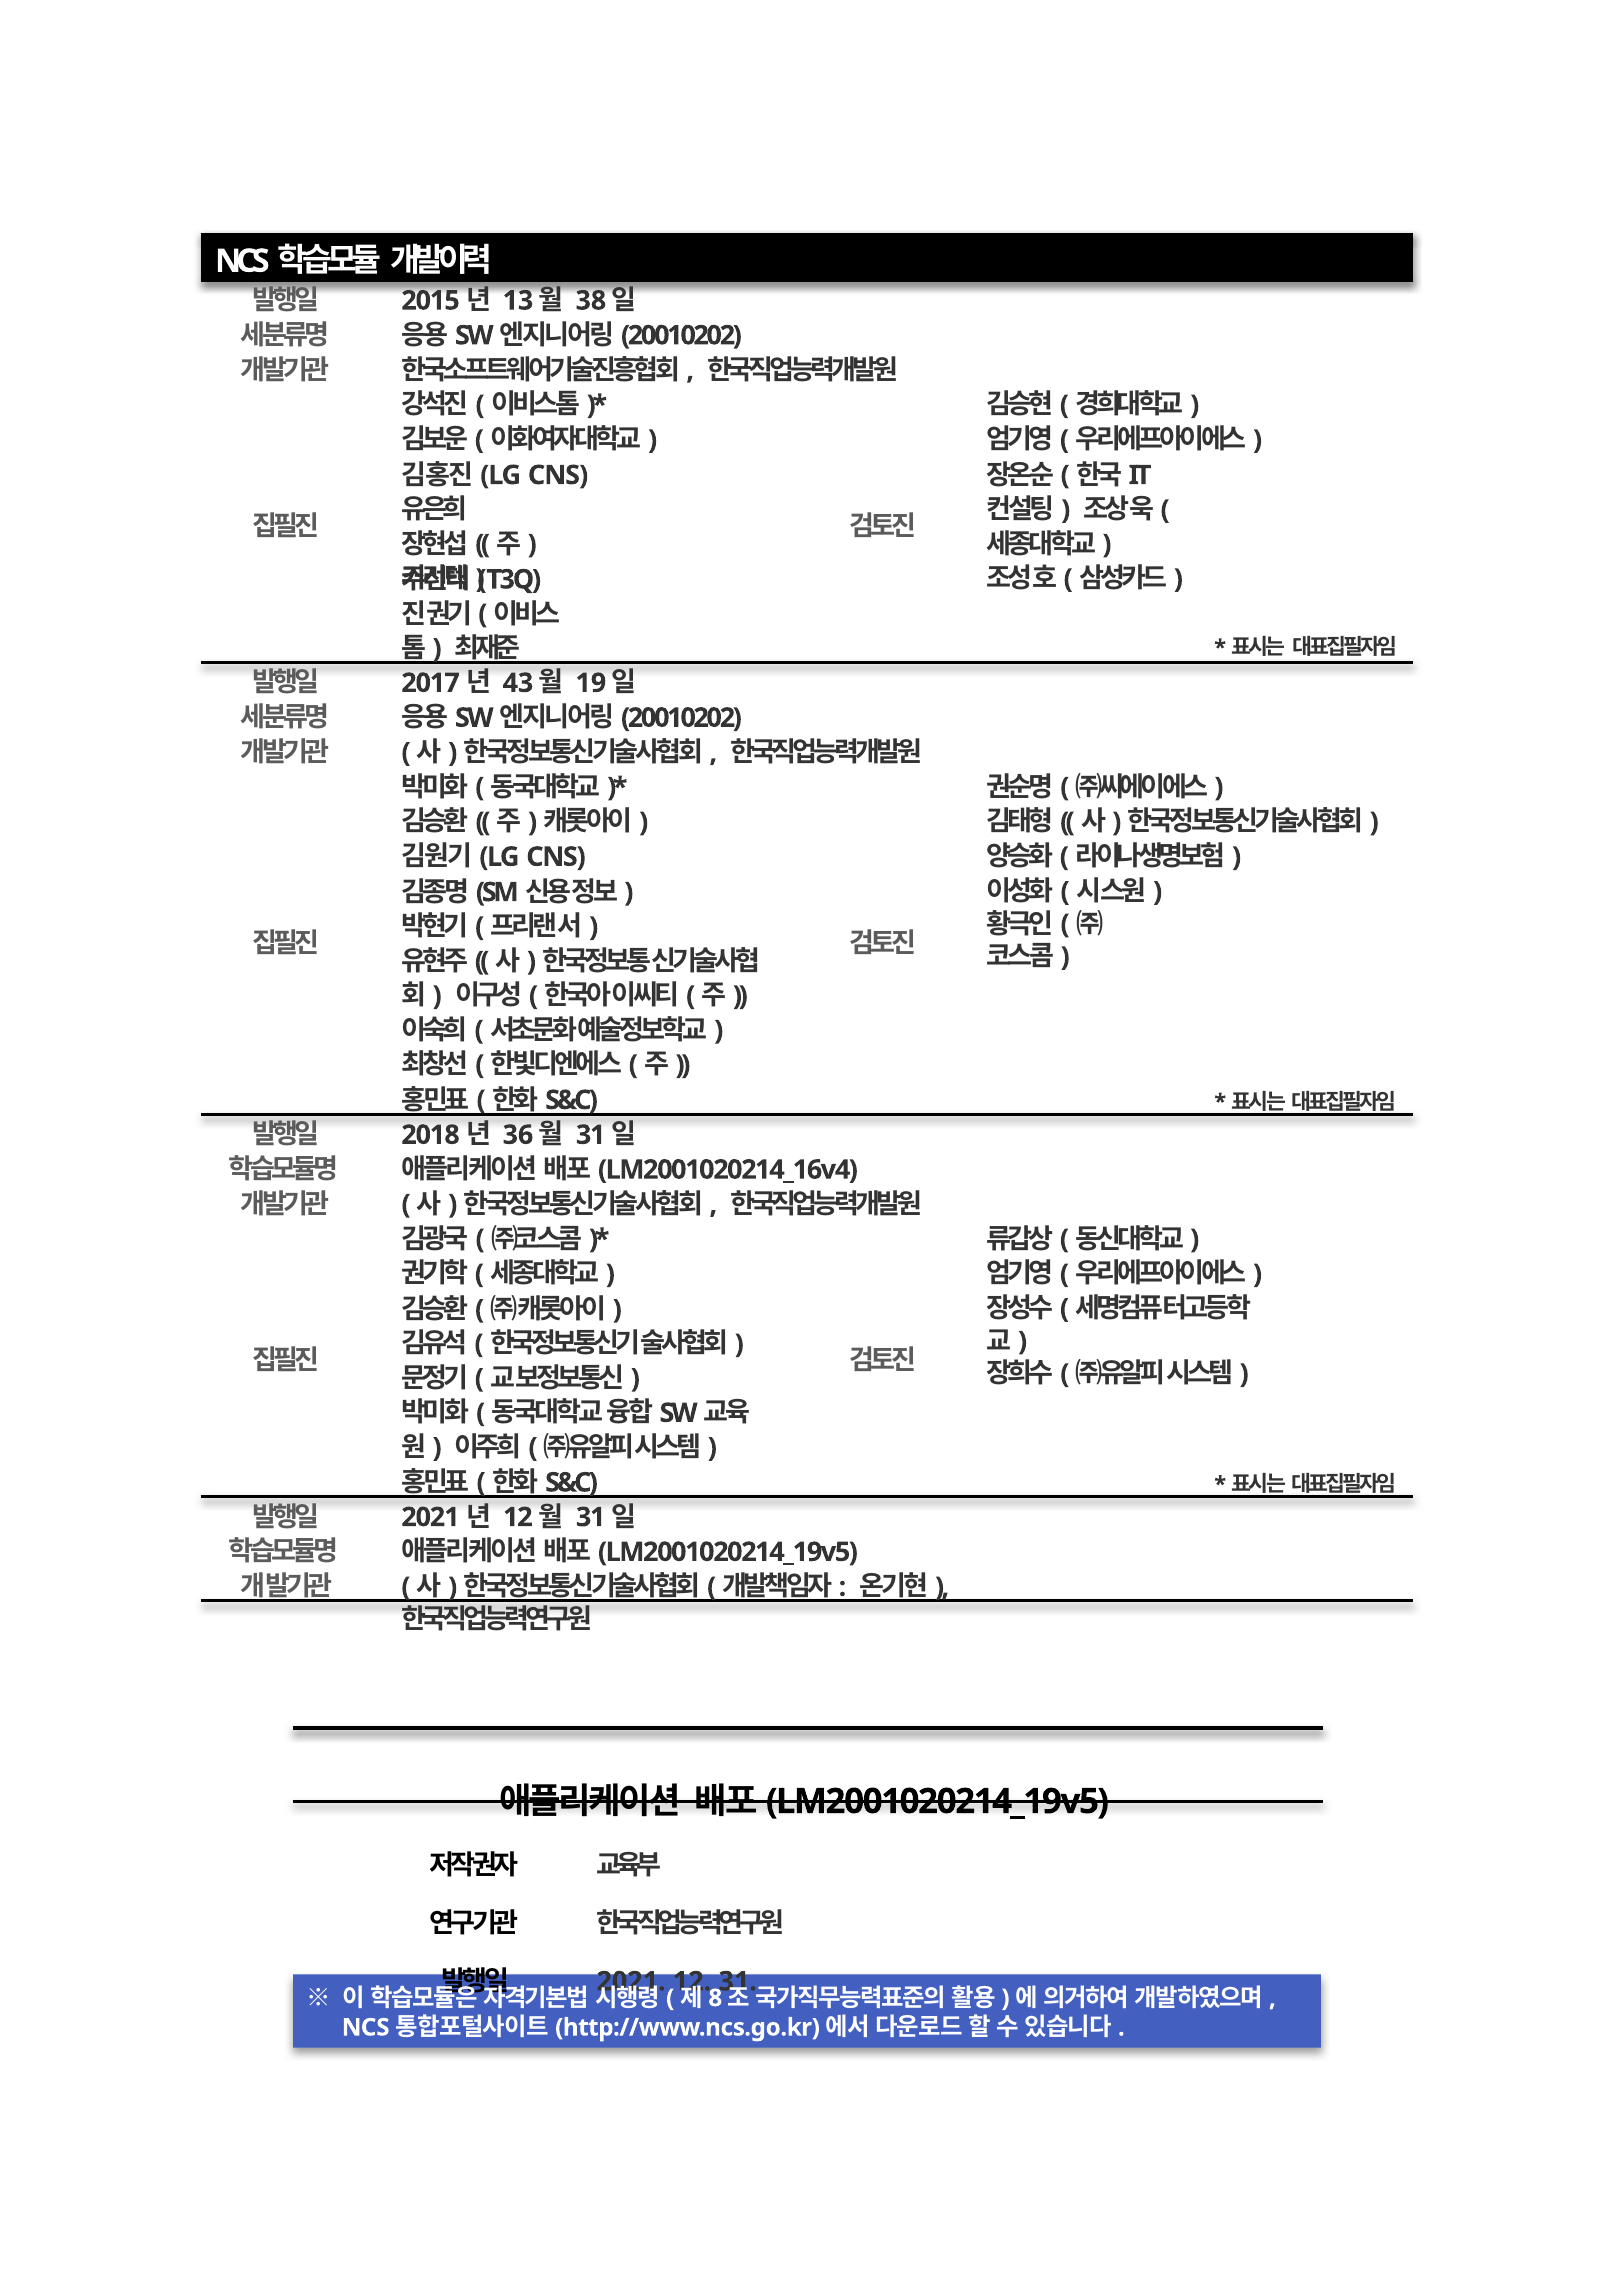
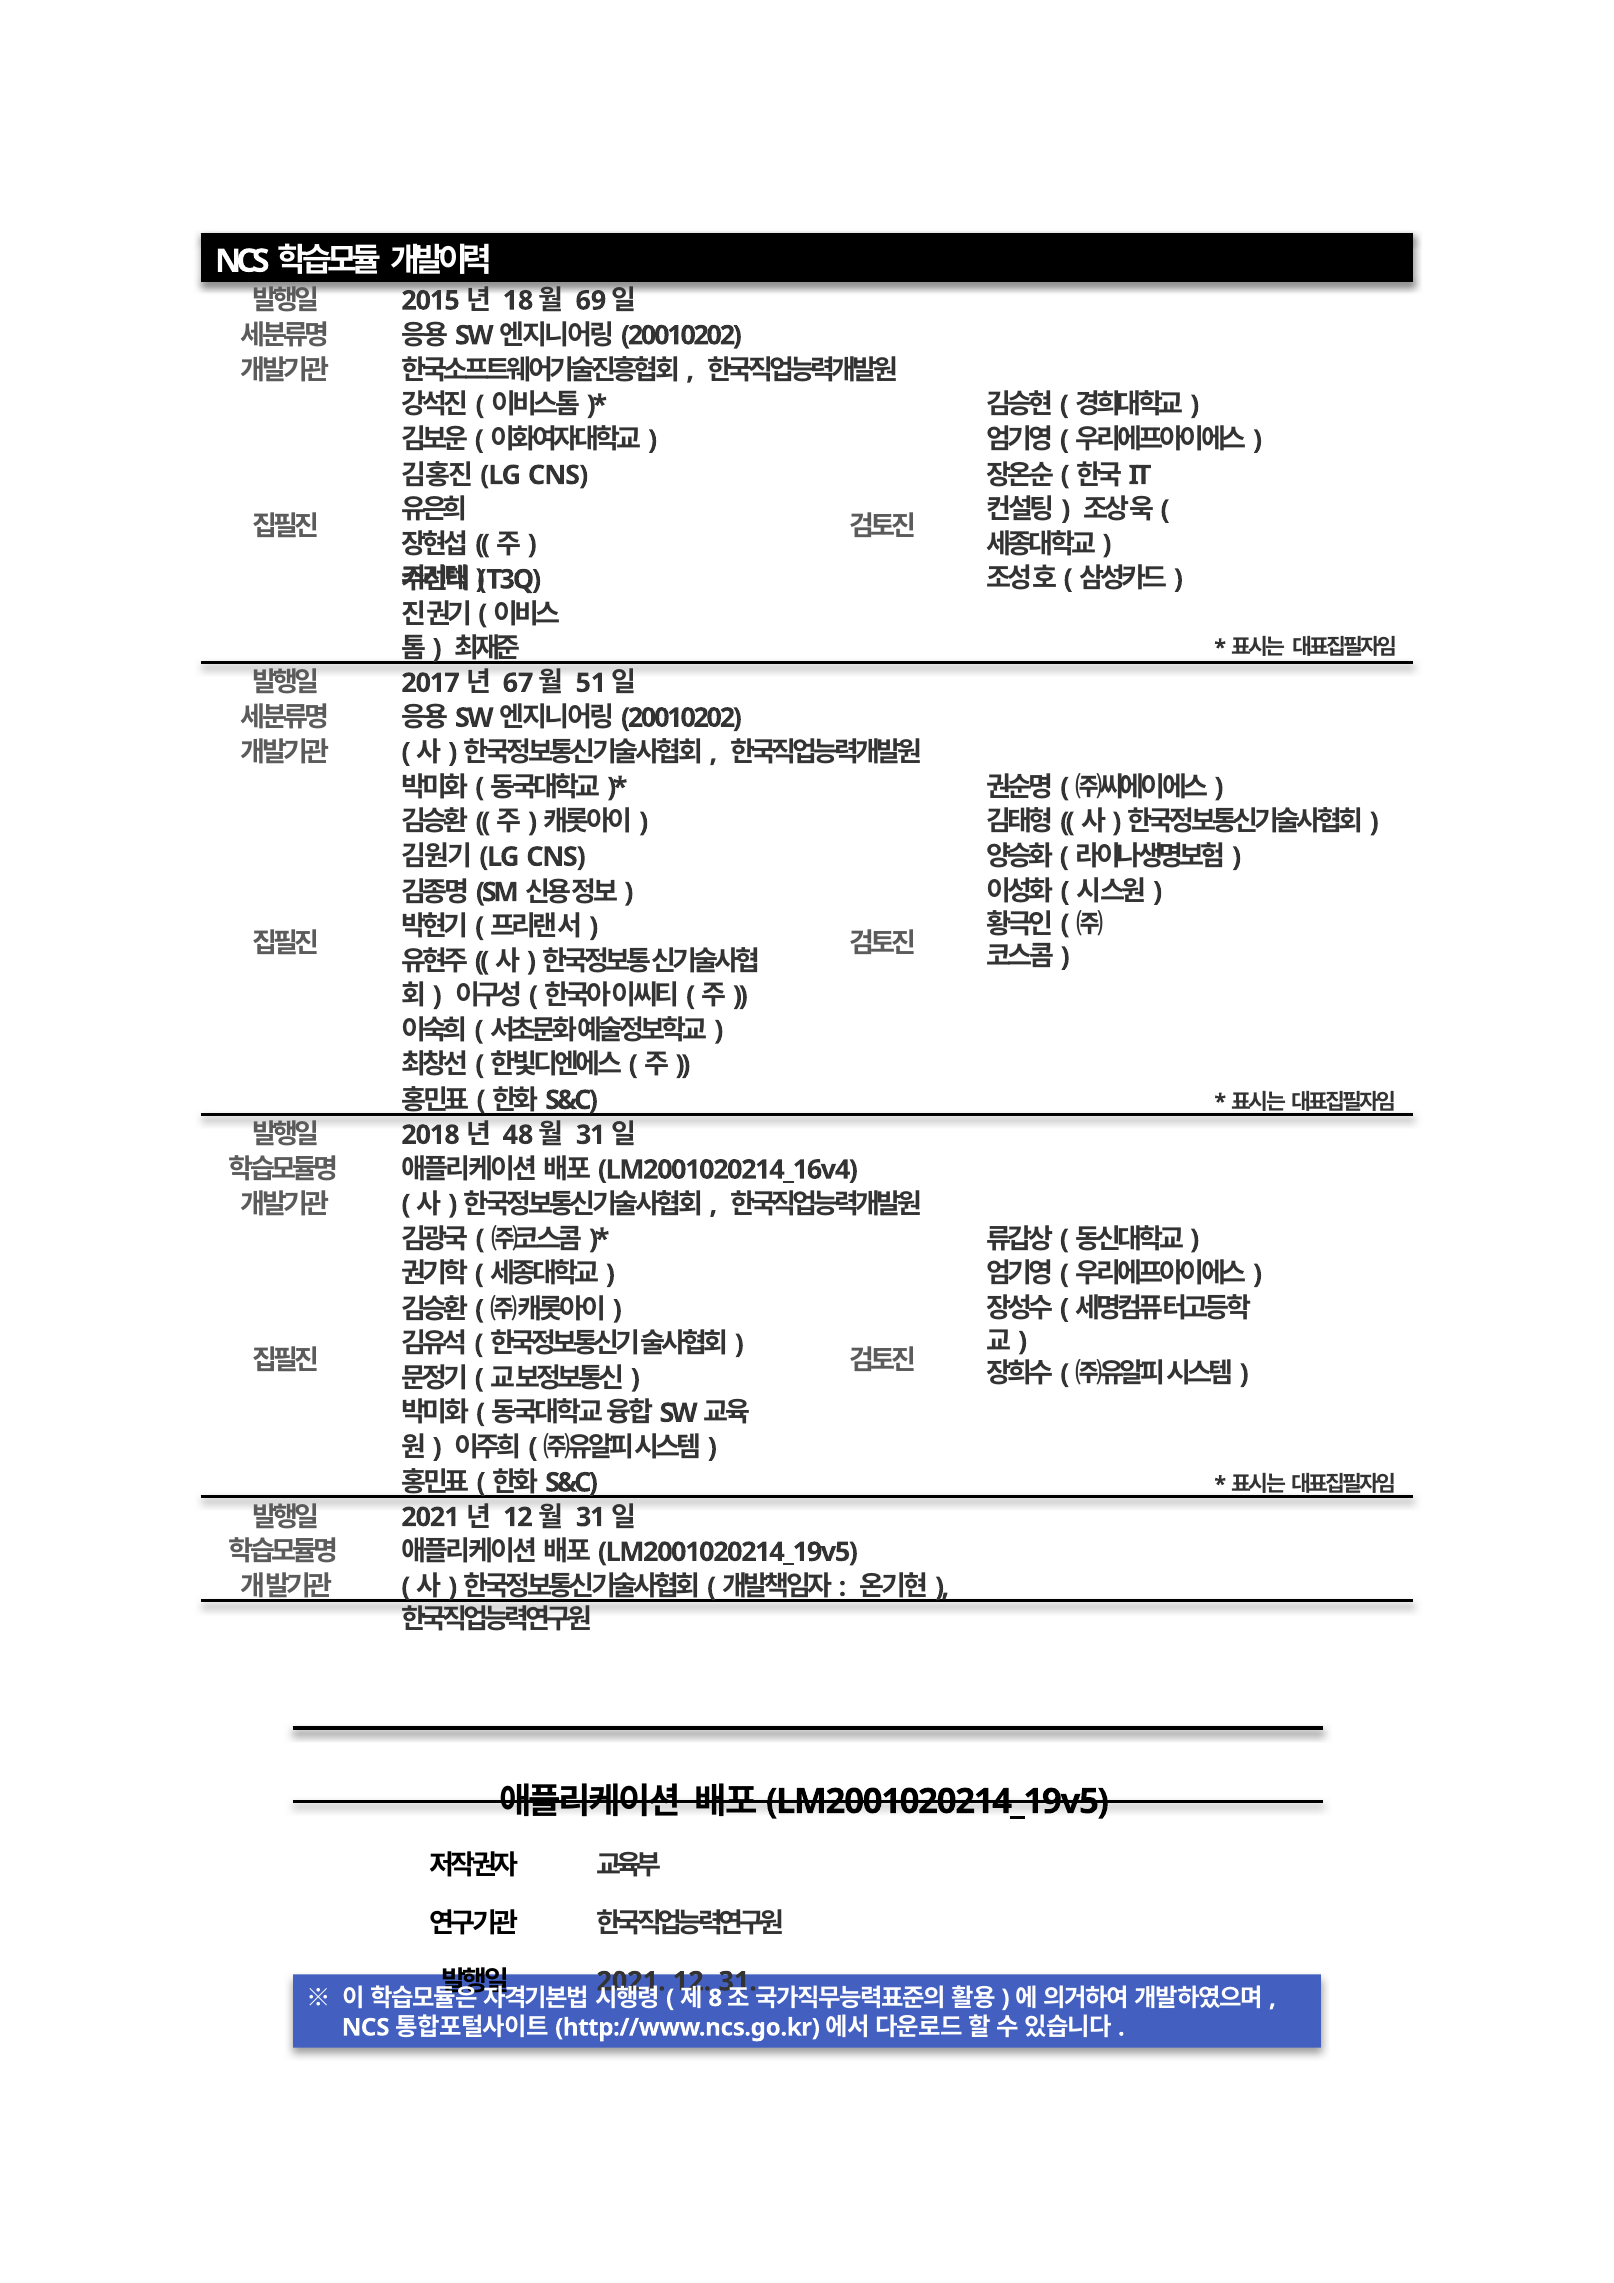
13: 13 -> 18
38: 38 -> 69
43: 43 -> 67
19: 19 -> 51
36: 36 -> 48
